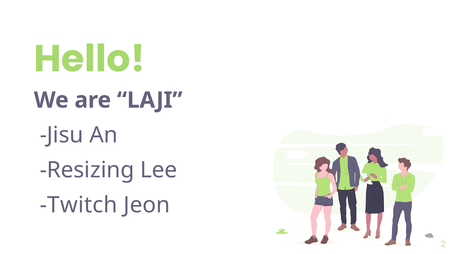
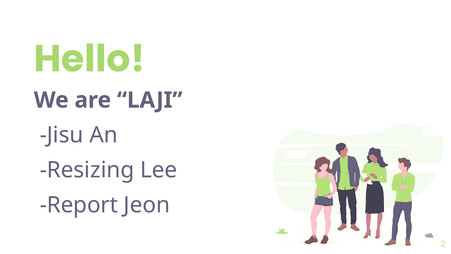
Twitch: Twitch -> Report
